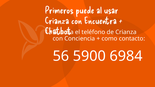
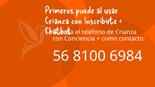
Encuentra: Encuentra -> Inscribirte
5900: 5900 -> 8100
